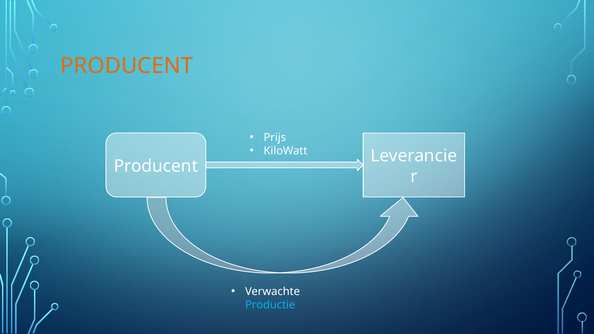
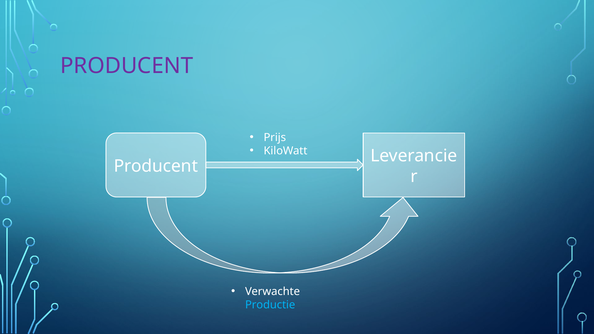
PRODUCENT at (127, 66) colour: orange -> purple
